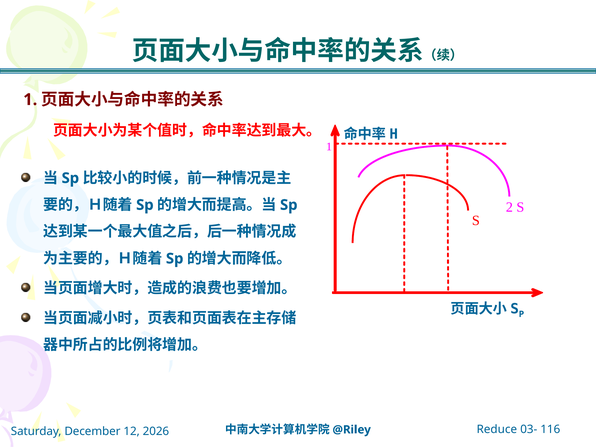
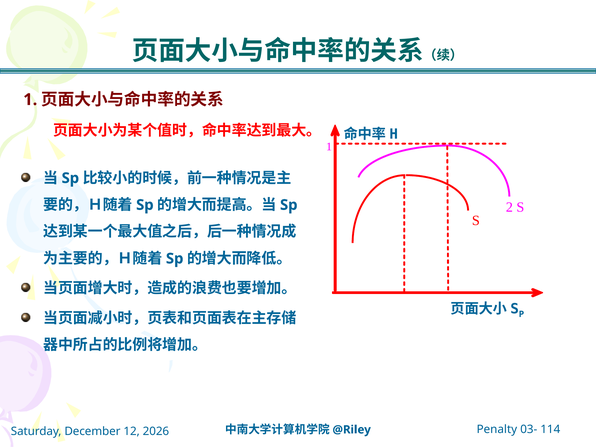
Reduce: Reduce -> Penalty
116: 116 -> 114
